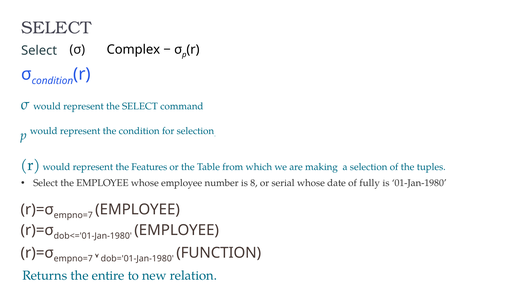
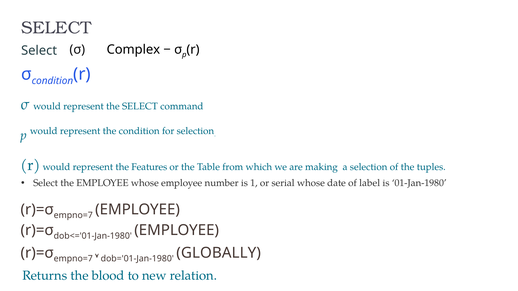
8: 8 -> 1
fully: fully -> label
FUNCTION: FUNCTION -> GLOBALLY
entire: entire -> blood
